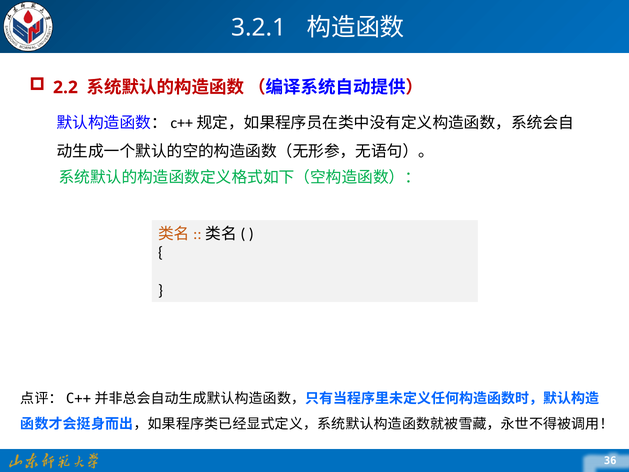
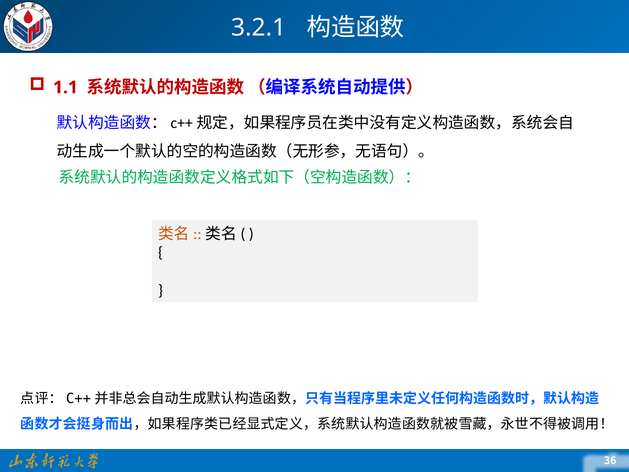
2.2: 2.2 -> 1.1
